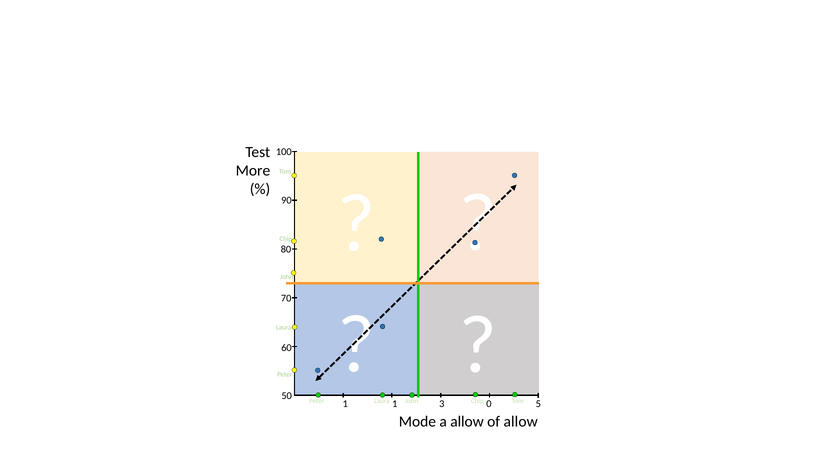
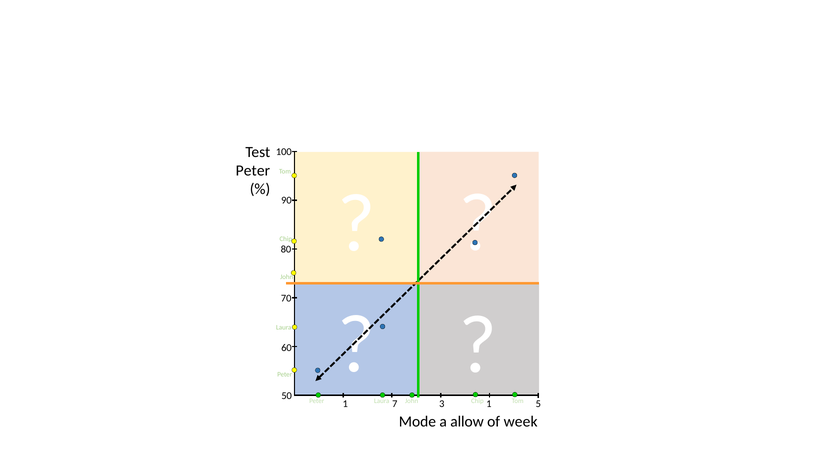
More at (253, 170): More -> Peter
1 1: 1 -> 7
3 0: 0 -> 1
of allow: allow -> week
